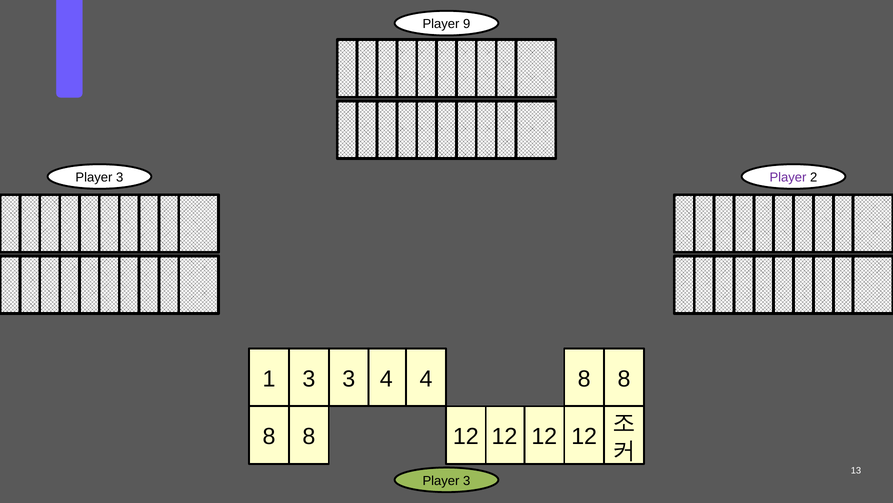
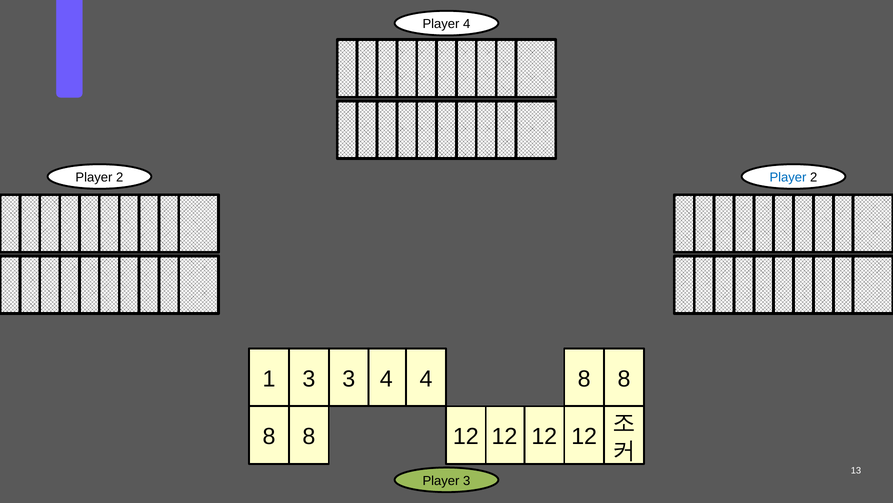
Player 9: 9 -> 4
3 at (120, 177): 3 -> 2
Player at (788, 177) colour: purple -> blue
